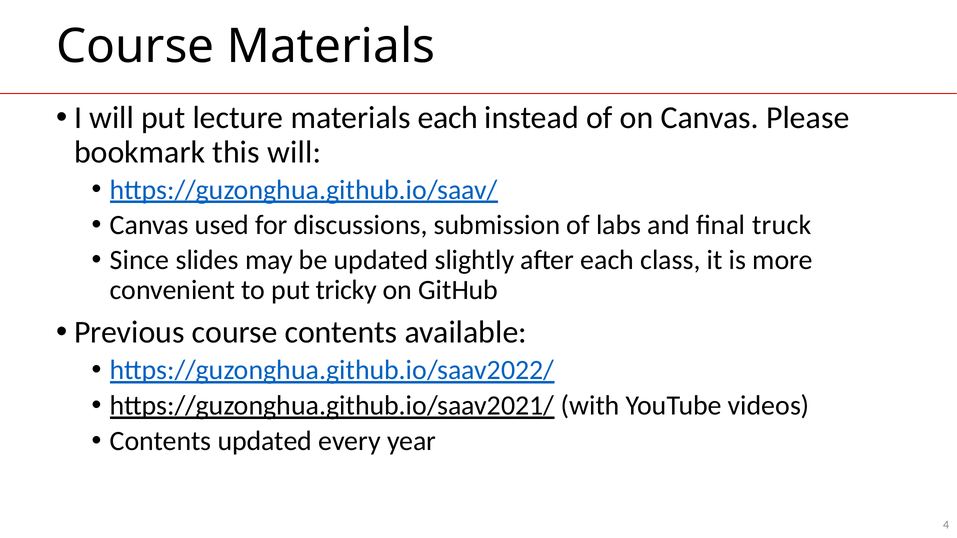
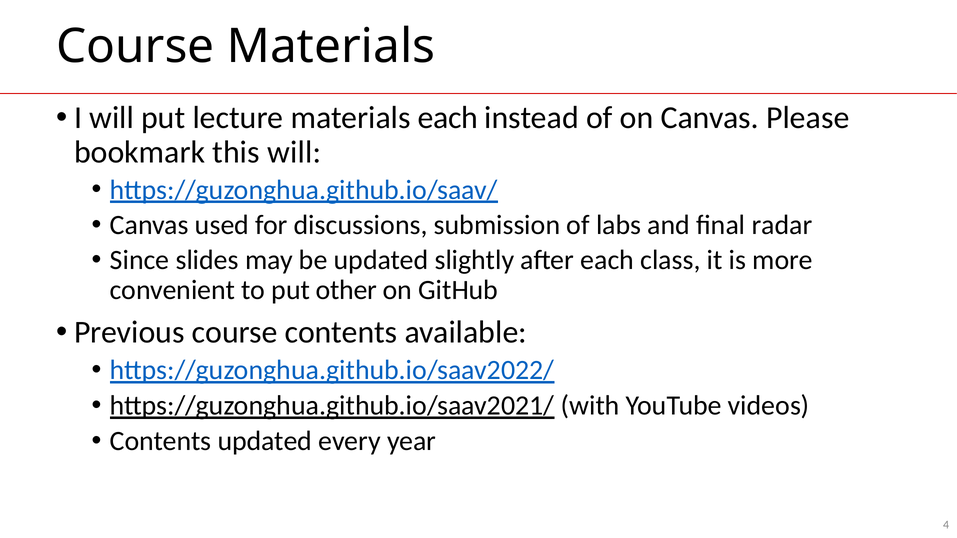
truck: truck -> radar
tricky: tricky -> other
